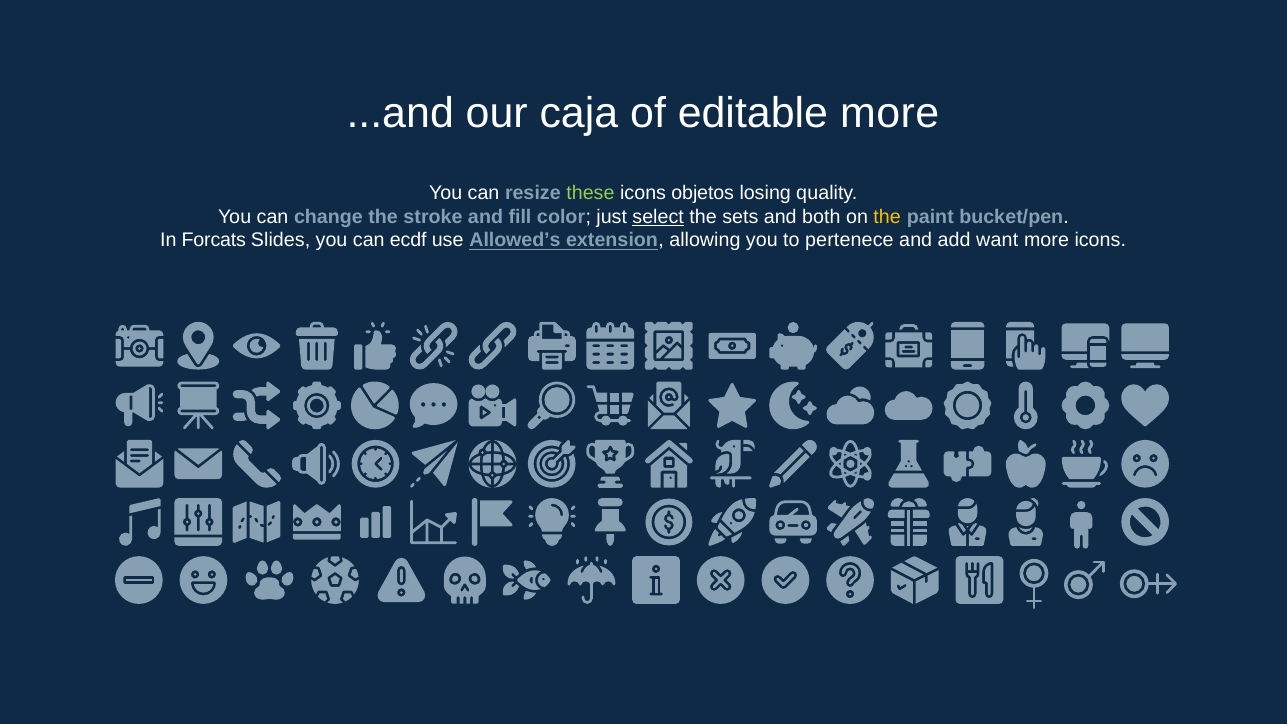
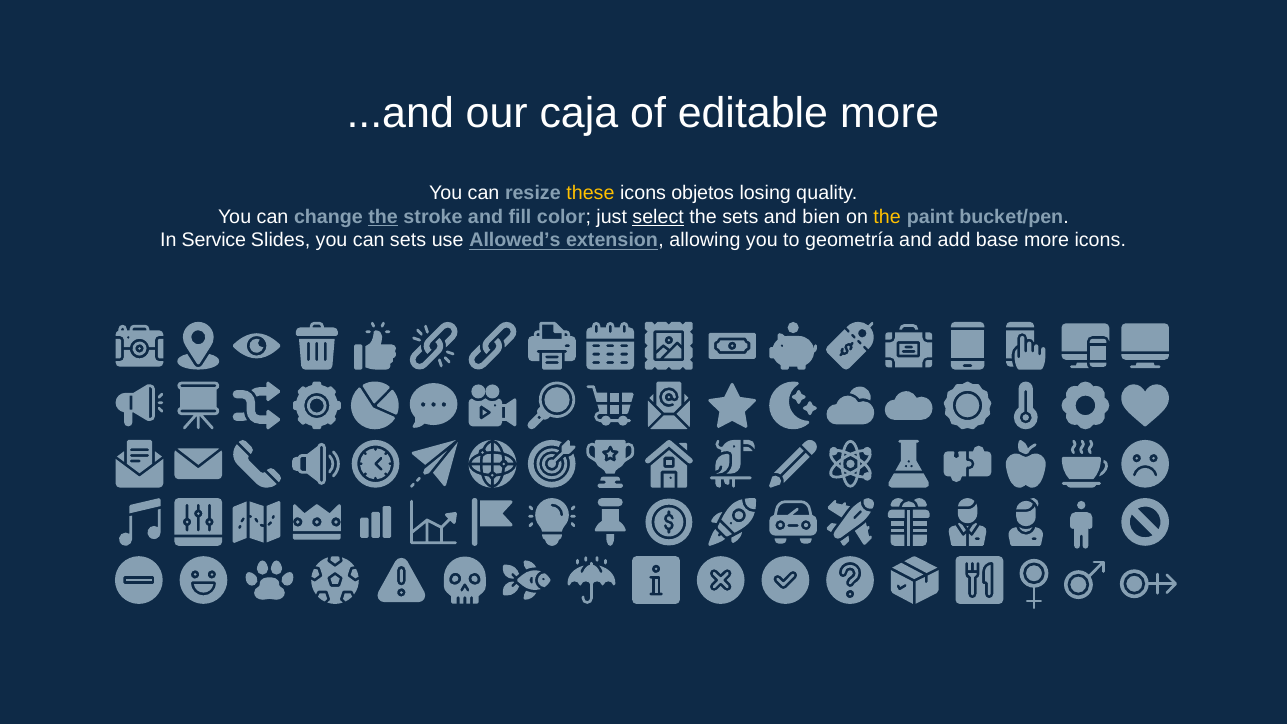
these colour: light green -> yellow
the at (383, 217) underline: none -> present
both: both -> bien
Forcats: Forcats -> Service
can ecdf: ecdf -> sets
pertenece: pertenece -> geometría
want: want -> base
